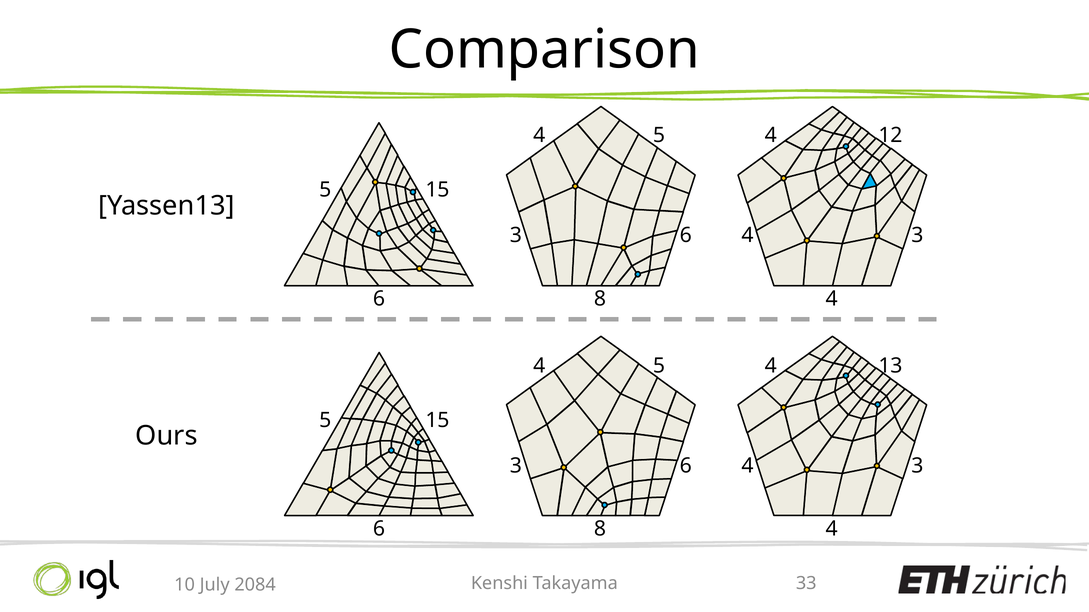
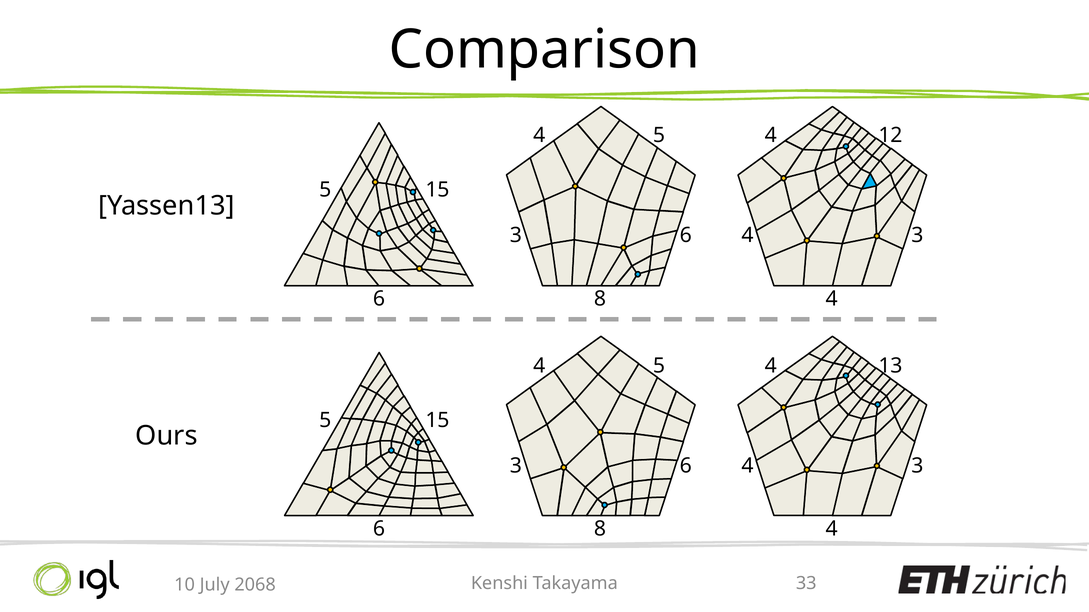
2084: 2084 -> 2068
